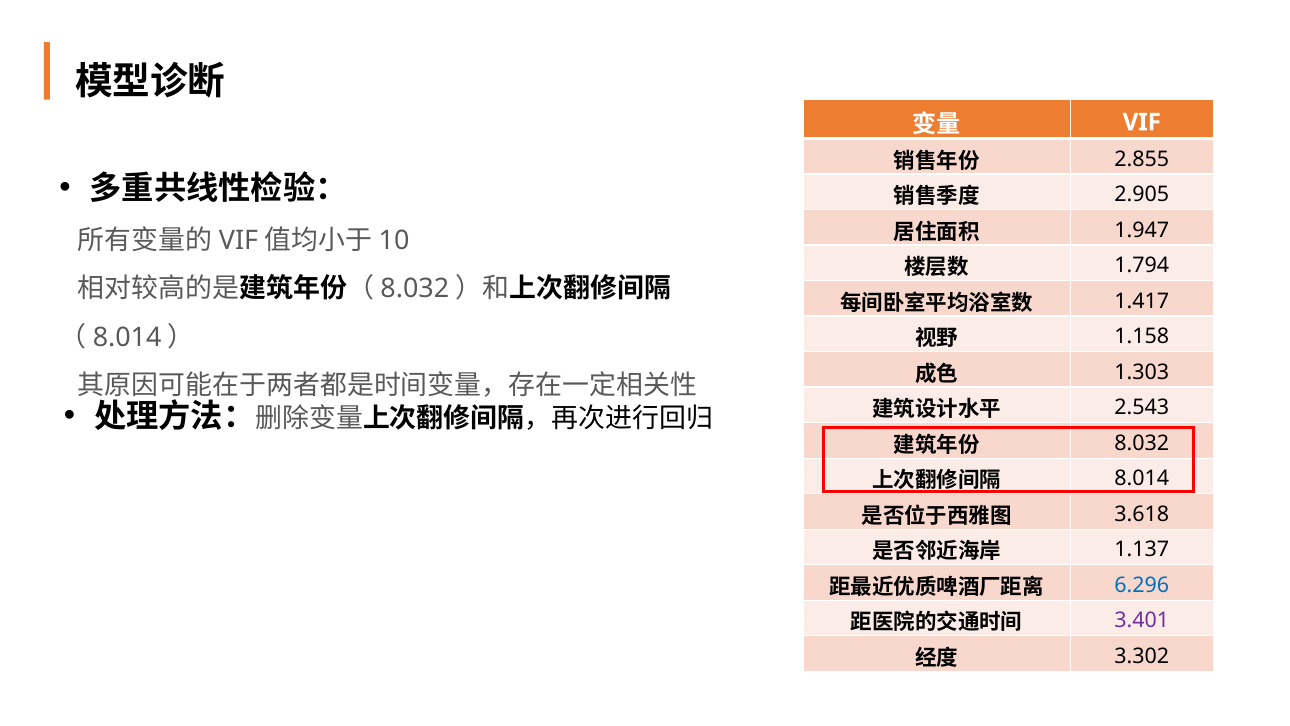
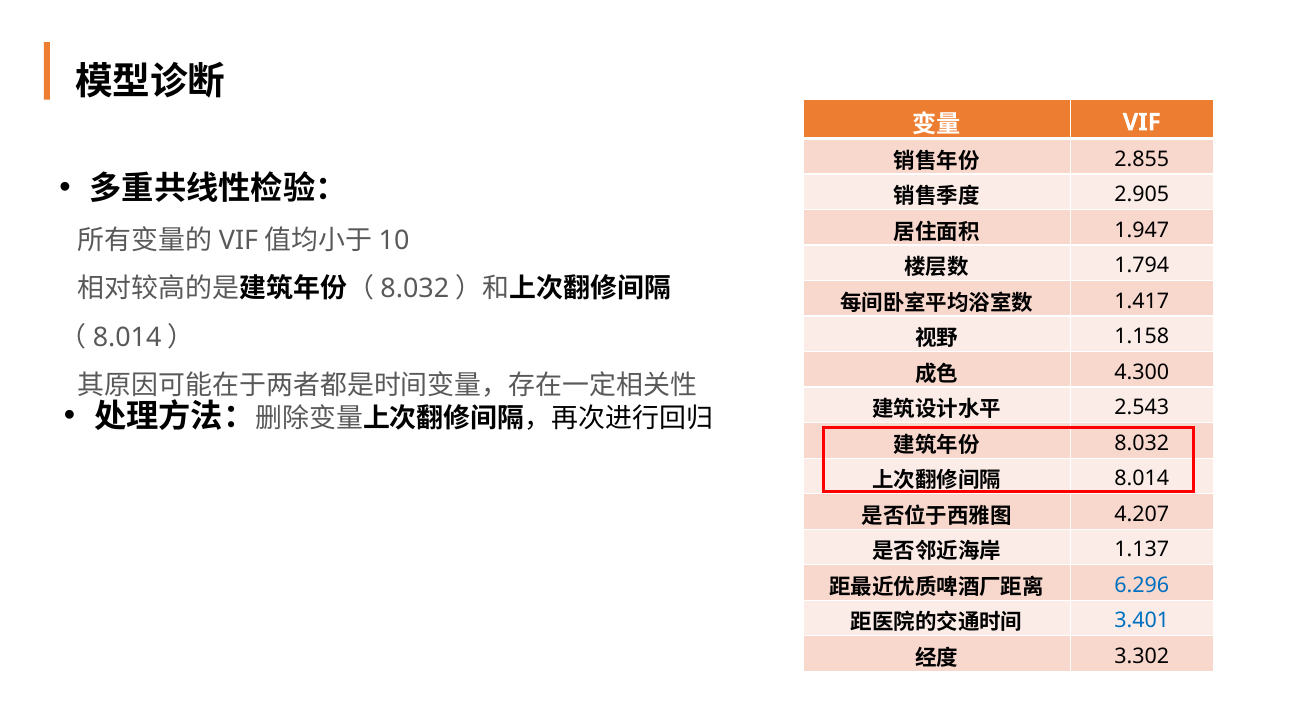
1.303: 1.303 -> 4.300
3.618: 3.618 -> 4.207
3.401 colour: purple -> blue
